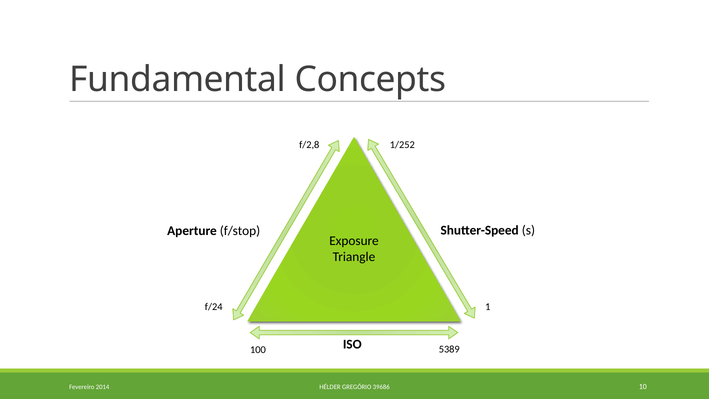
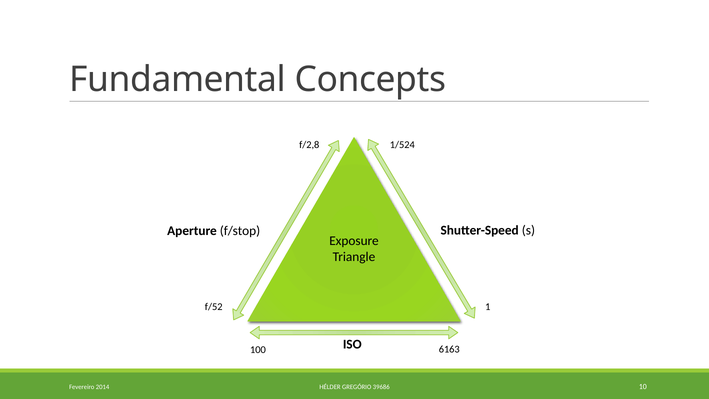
1/252: 1/252 -> 1/524
f/24: f/24 -> f/52
5389: 5389 -> 6163
